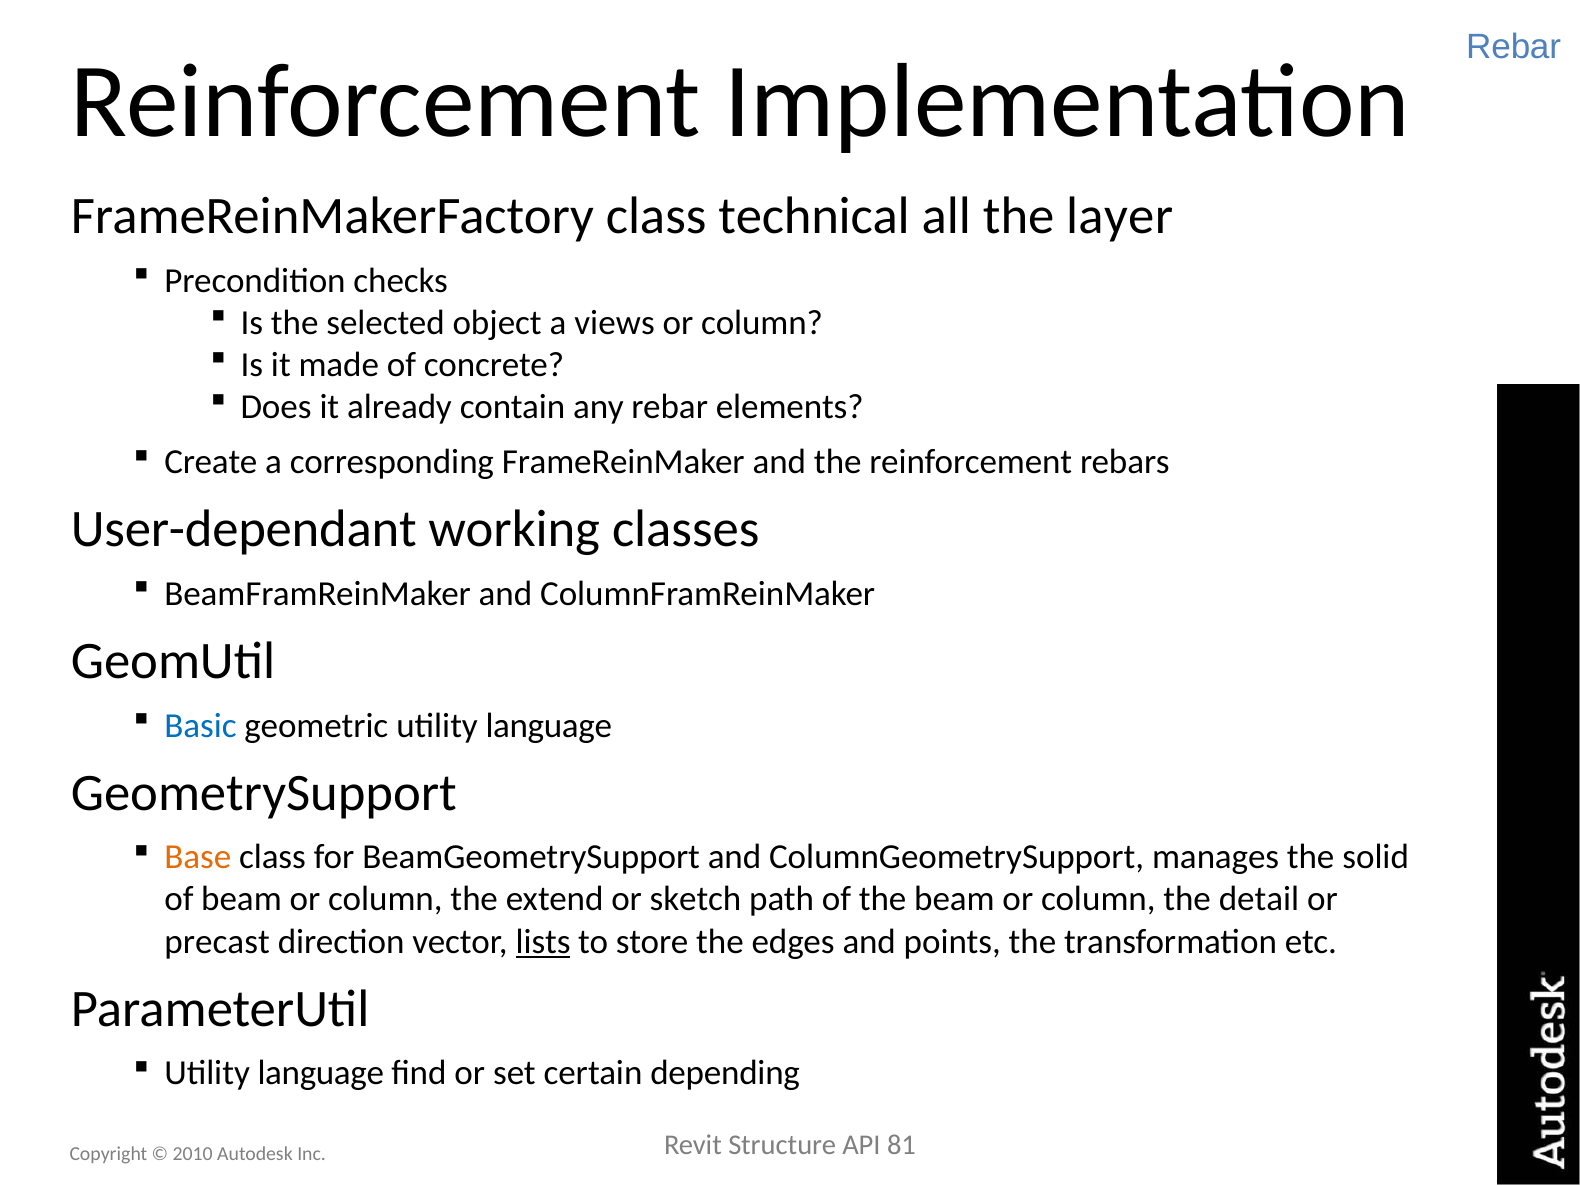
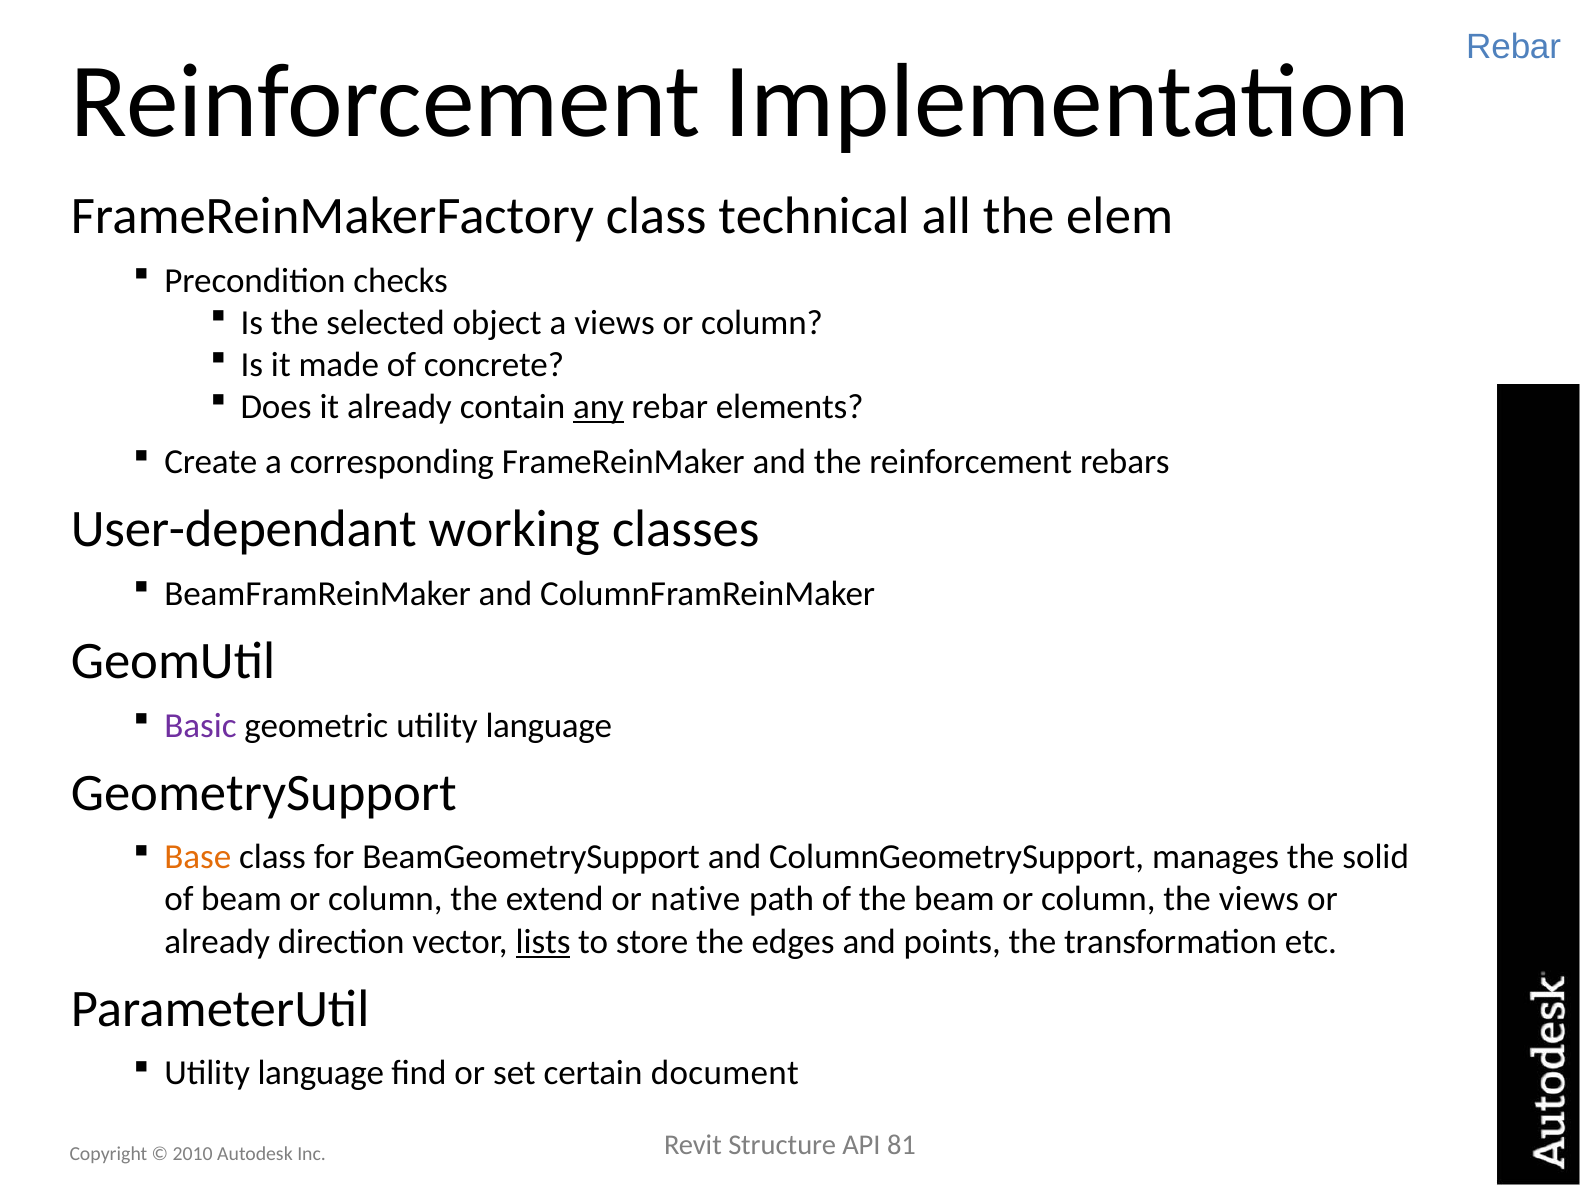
layer: layer -> elem
any underline: none -> present
Basic colour: blue -> purple
sketch: sketch -> native
the detail: detail -> views
precast at (217, 942): precast -> already
depending: depending -> document
